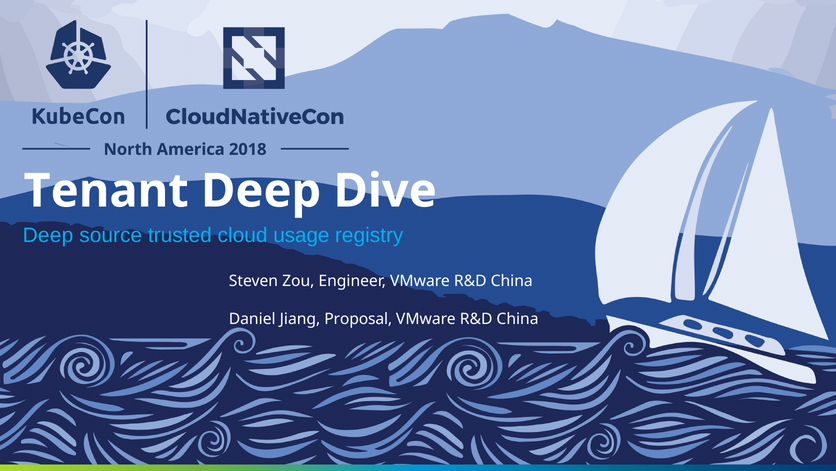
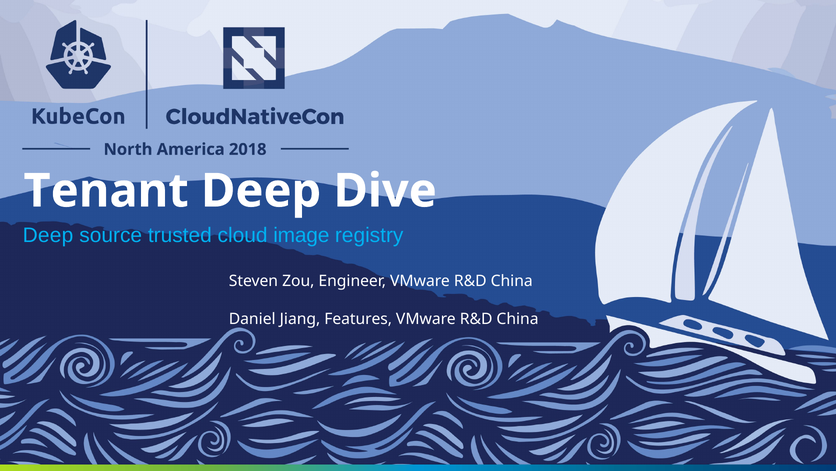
usage: usage -> image
Proposal: Proposal -> Features
